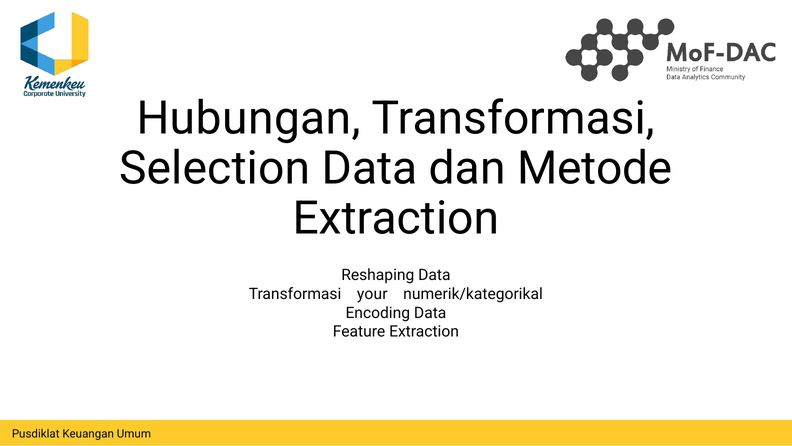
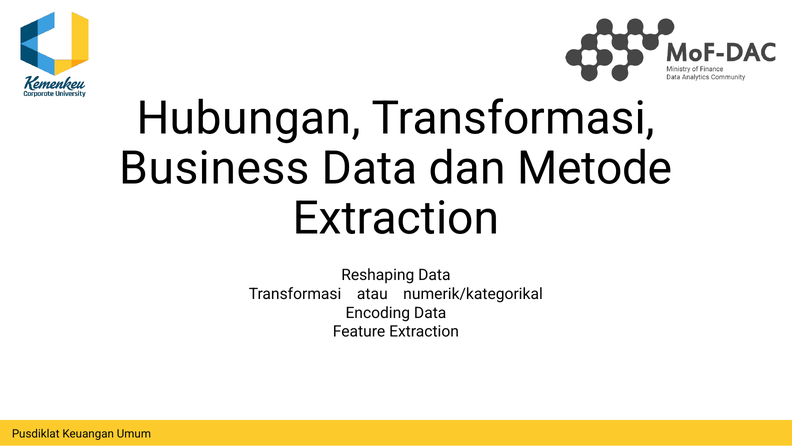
Selection: Selection -> Business
your: your -> atau
